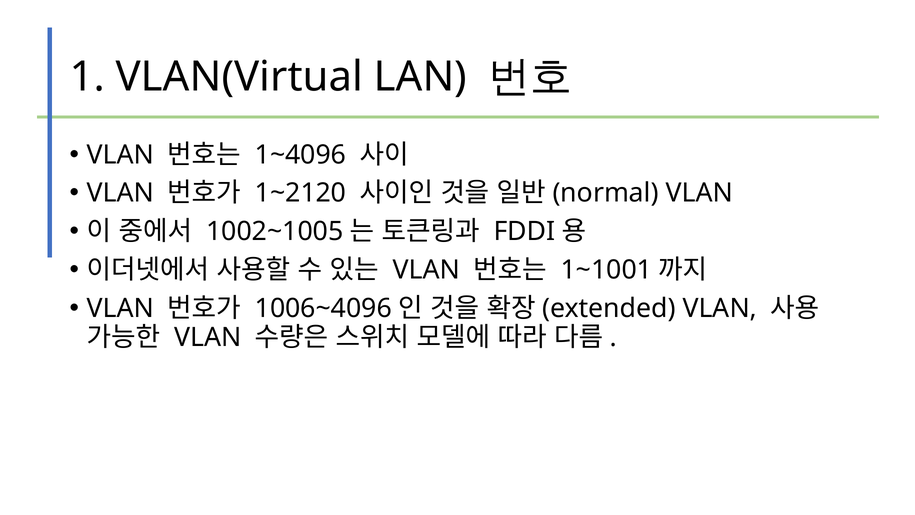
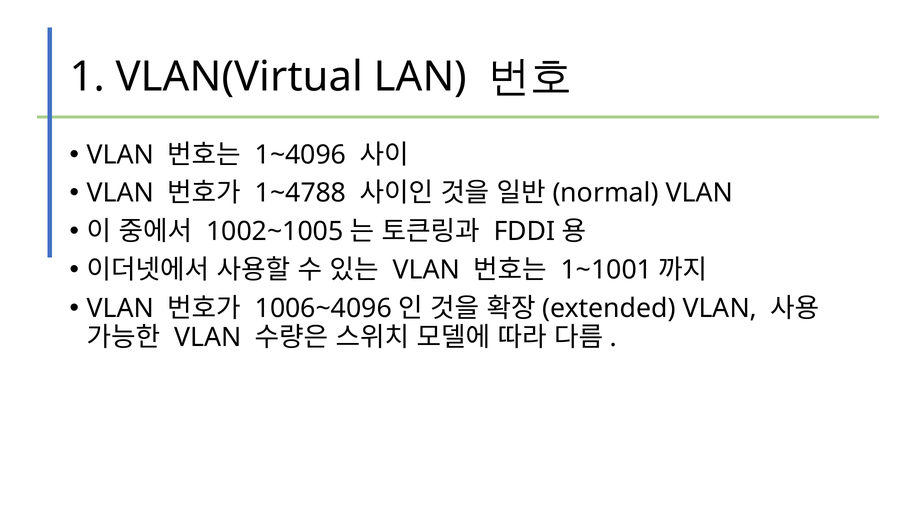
1~2120: 1~2120 -> 1~4788
